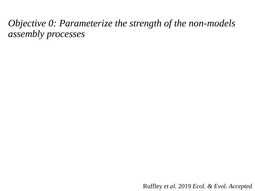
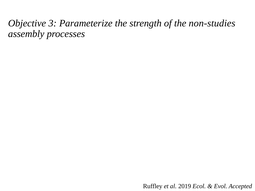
0: 0 -> 3
non-models: non-models -> non-studies
